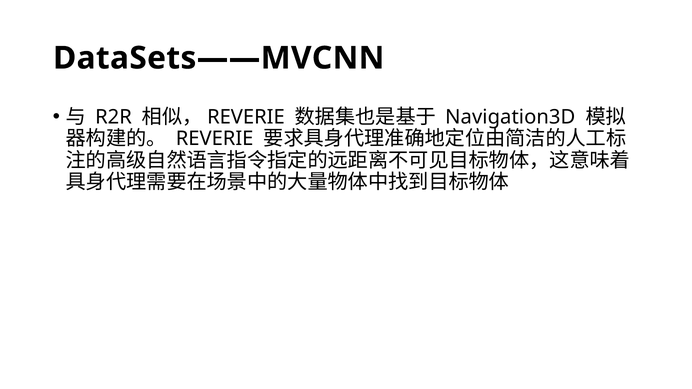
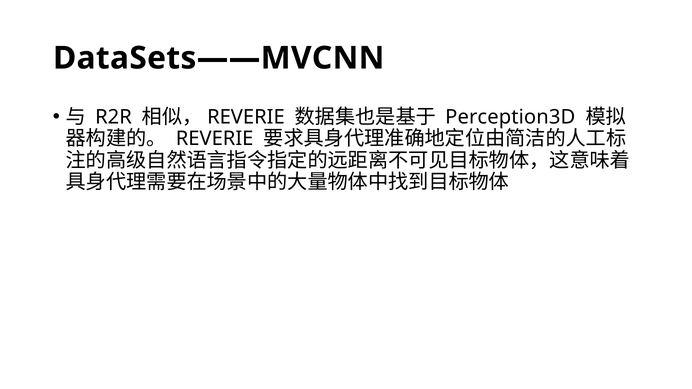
Navigation3D: Navigation3D -> Perception3D
